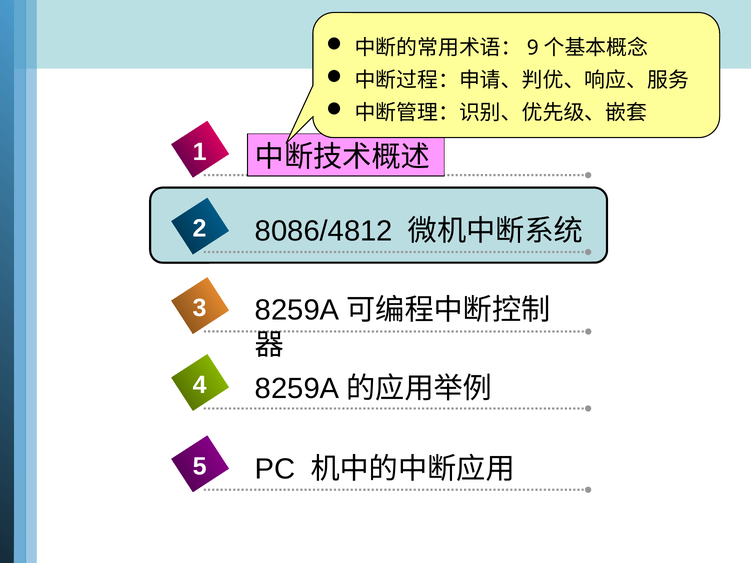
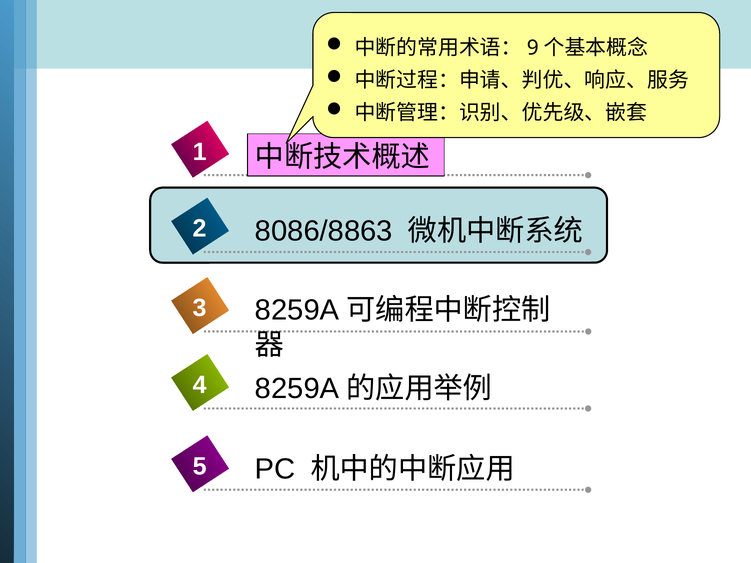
8086/4812: 8086/4812 -> 8086/8863
